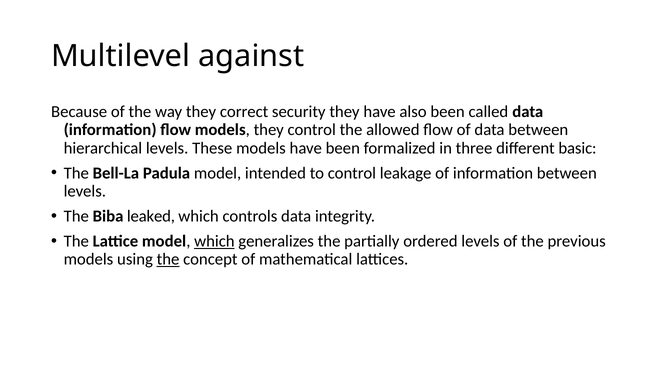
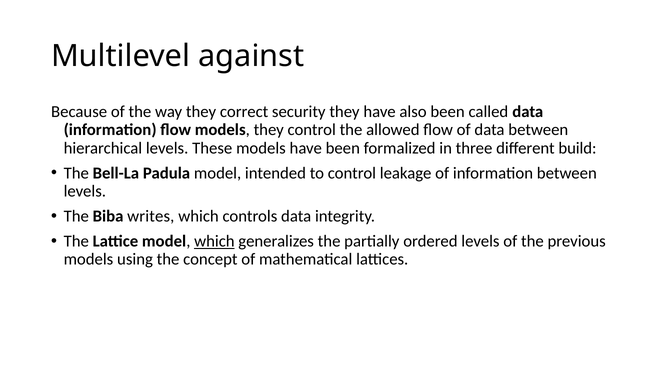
basic: basic -> build
leaked: leaked -> writes
the at (168, 259) underline: present -> none
